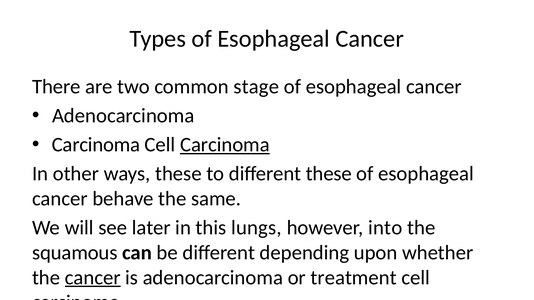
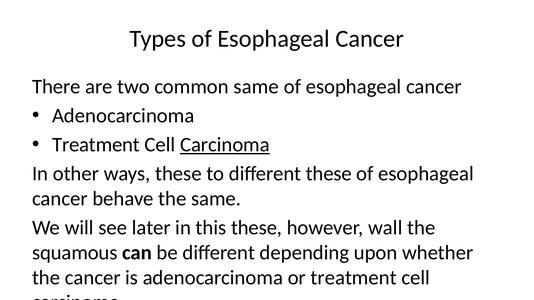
common stage: stage -> same
Carcinoma at (96, 145): Carcinoma -> Treatment
this lungs: lungs -> these
into: into -> wall
cancer at (93, 278) underline: present -> none
